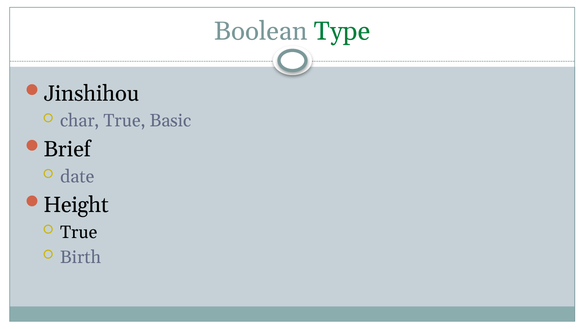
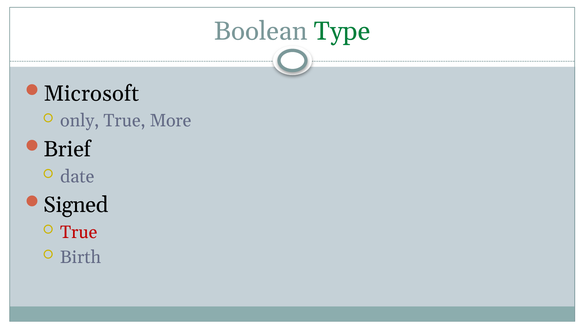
Jinshihou: Jinshihou -> Microsoft
char: char -> only
Basic: Basic -> More
Height: Height -> Signed
True at (79, 232) colour: black -> red
